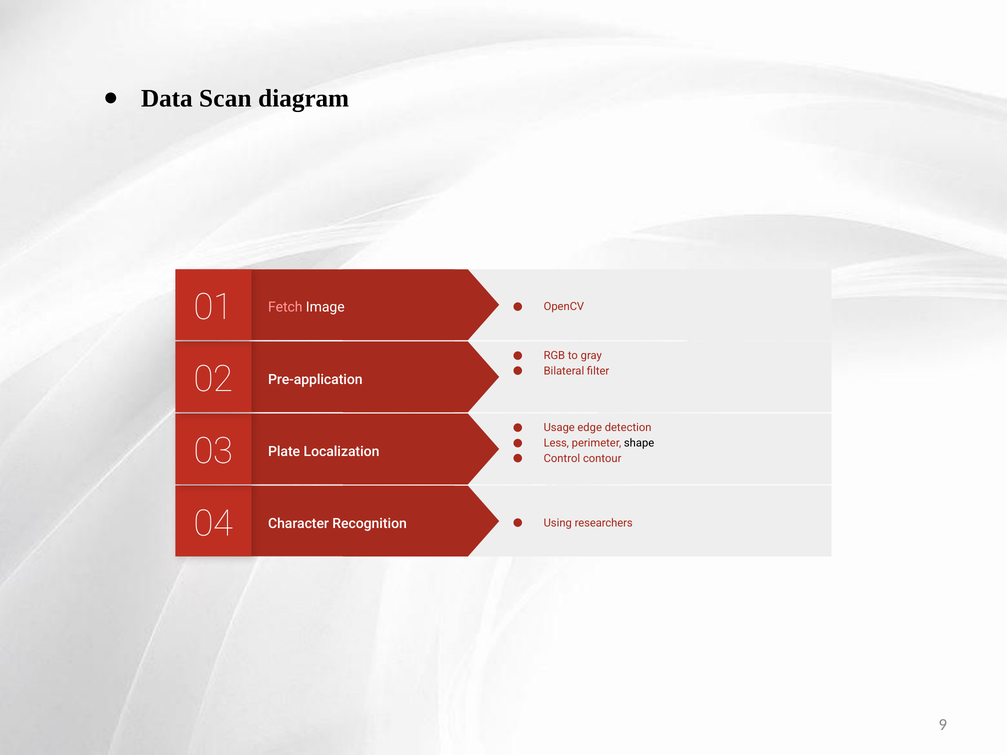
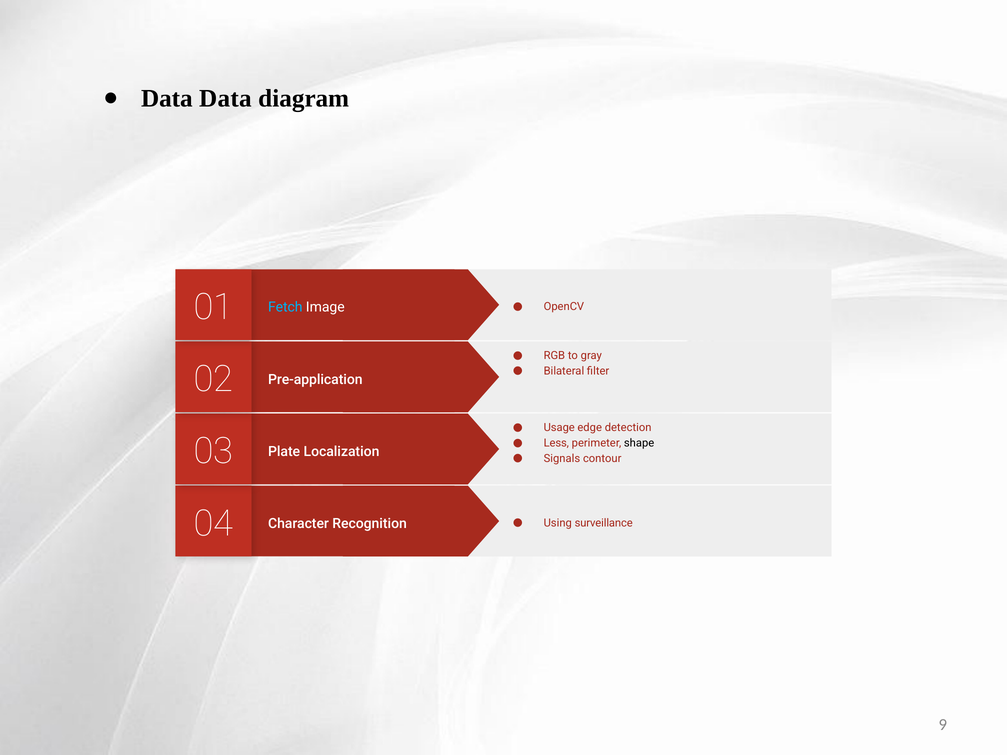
Data Scan: Scan -> Data
Fetch colour: pink -> light blue
Control: Control -> Signals
researchers: researchers -> surveillance
